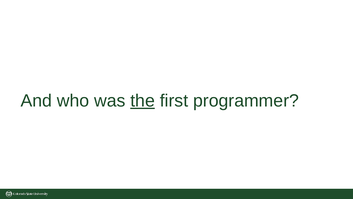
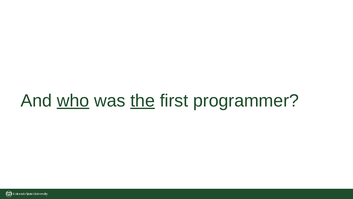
who underline: none -> present
